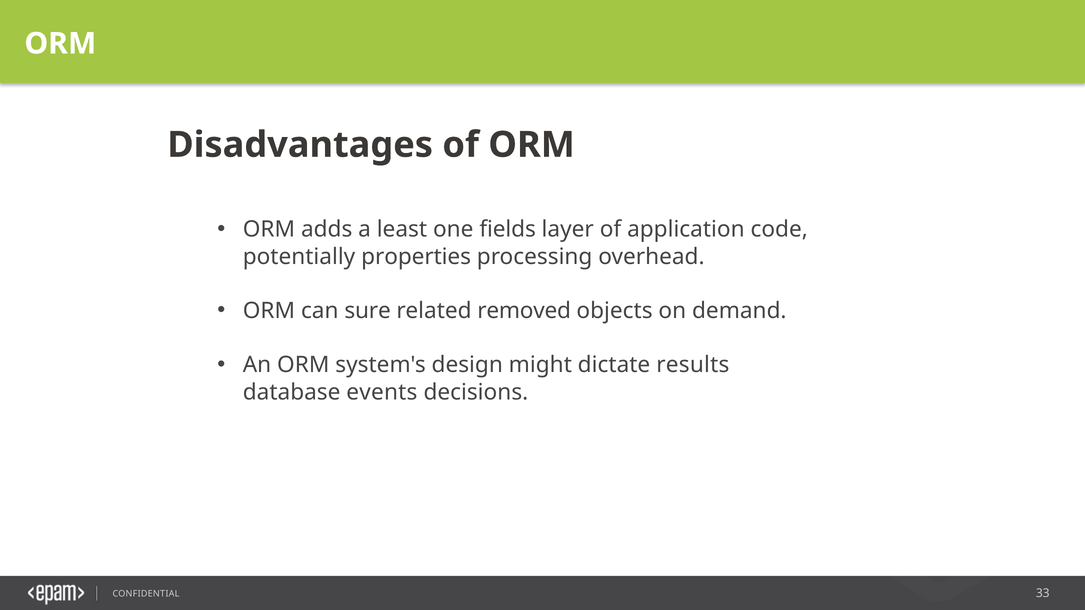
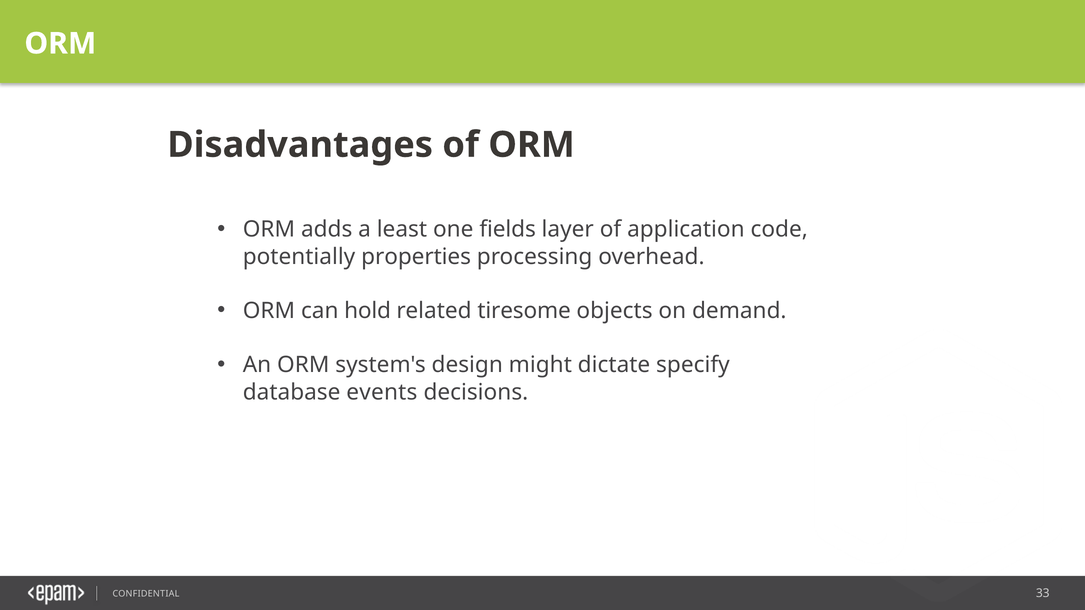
sure: sure -> hold
removed: removed -> tiresome
results: results -> specify
